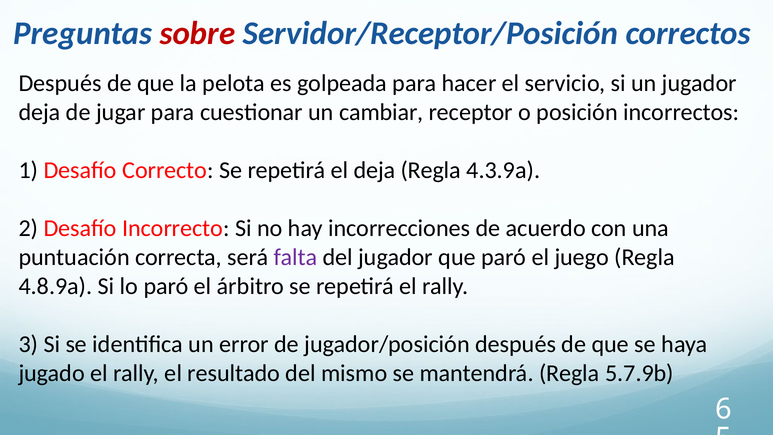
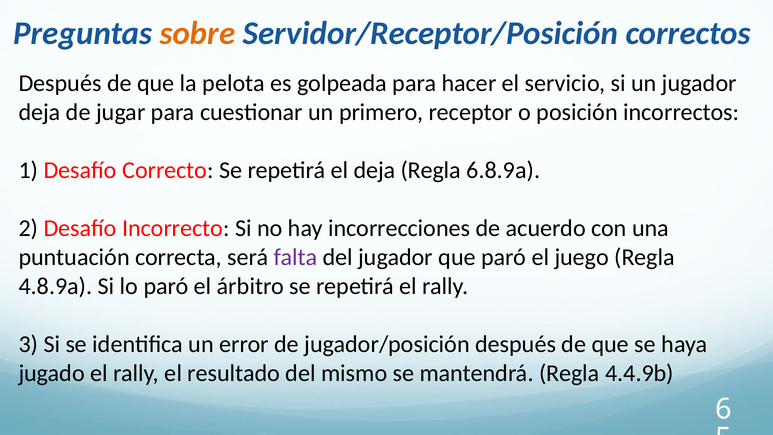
sobre colour: red -> orange
cambiar: cambiar -> primero
4.3.9a: 4.3.9a -> 6.8.9a
5.7.9b: 5.7.9b -> 4.4.9b
